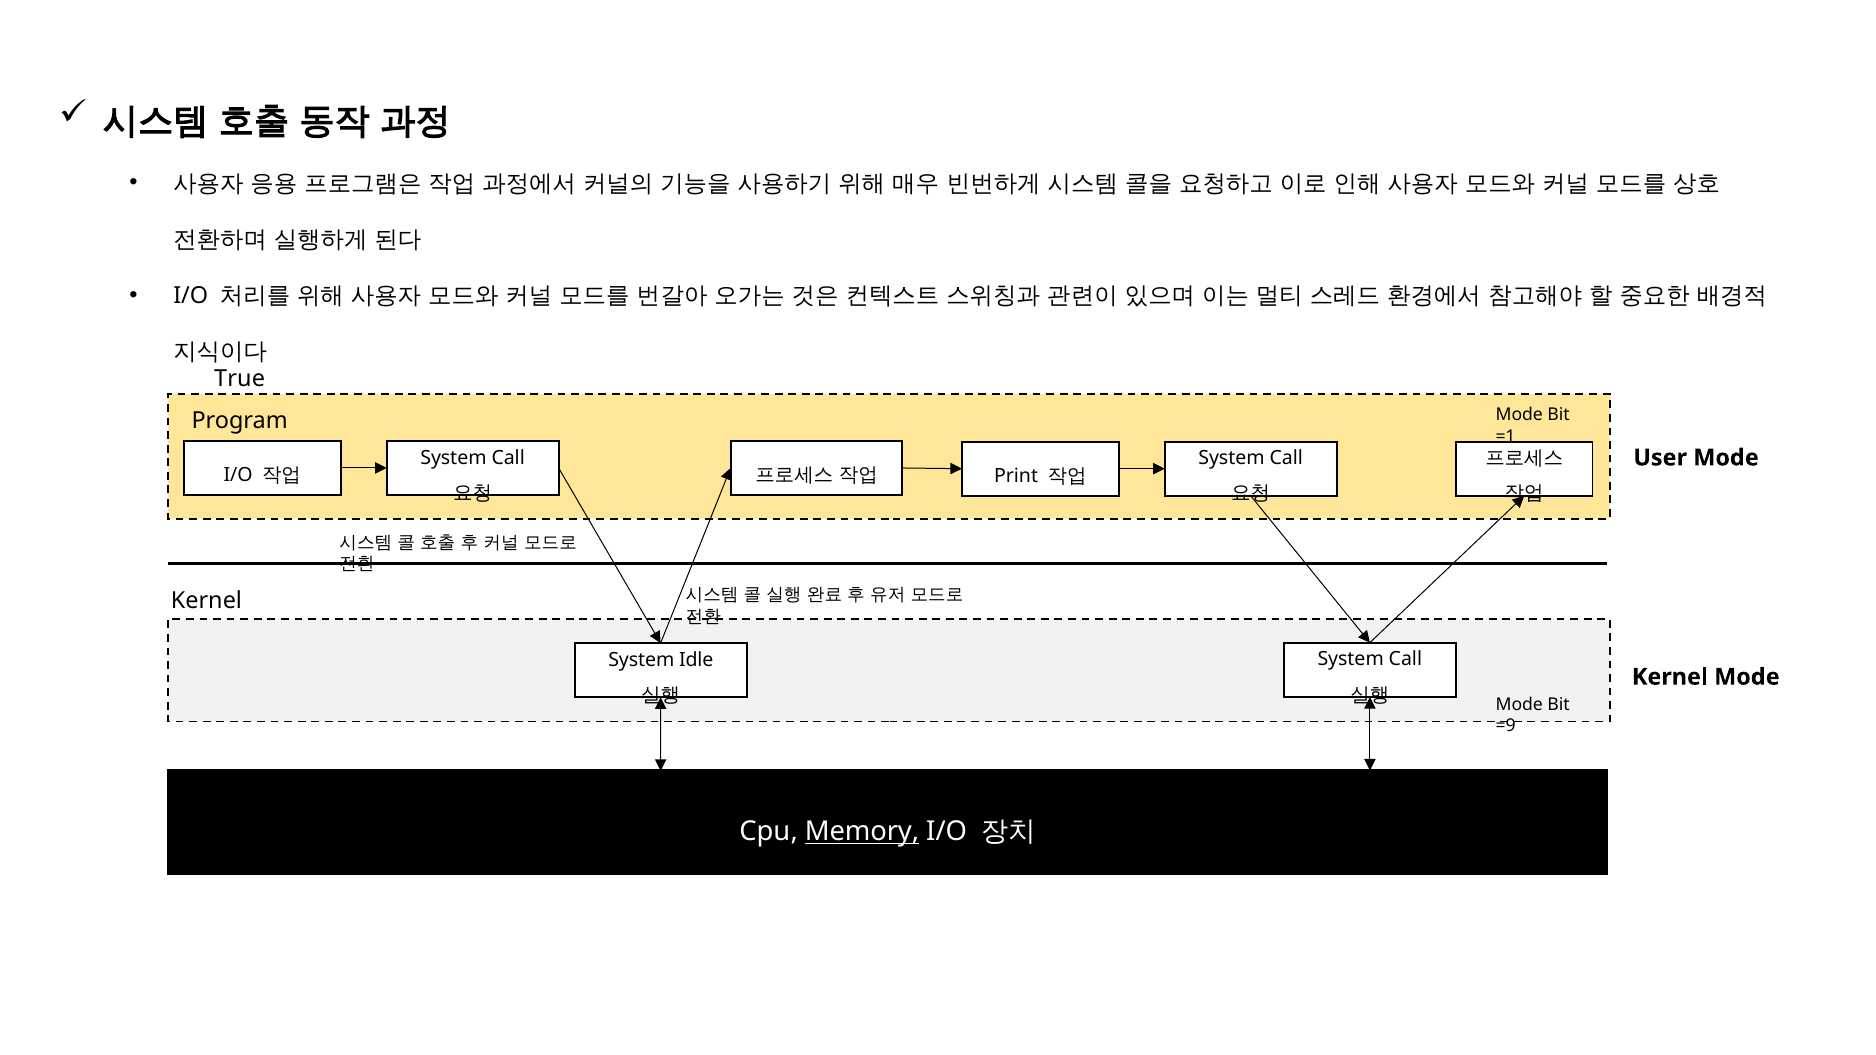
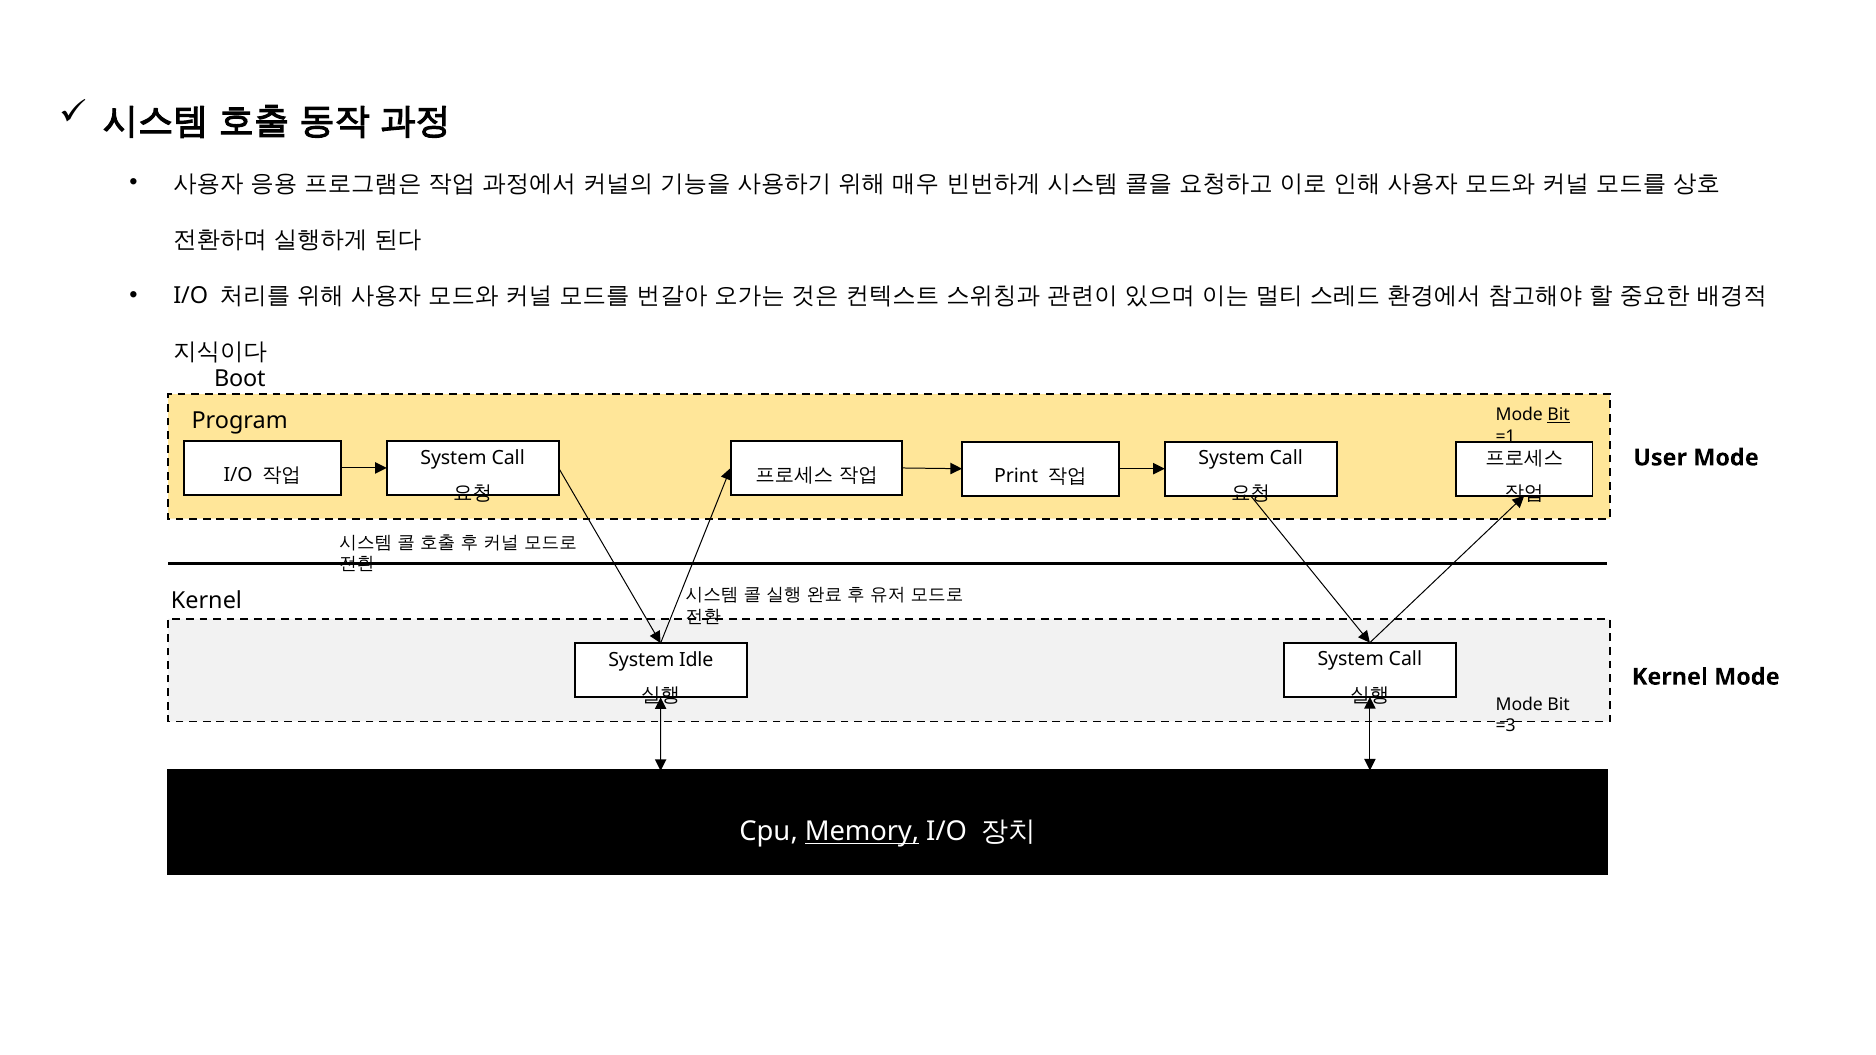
True: True -> Boot
Bit at (1559, 415) underline: none -> present
=9: =9 -> =3
